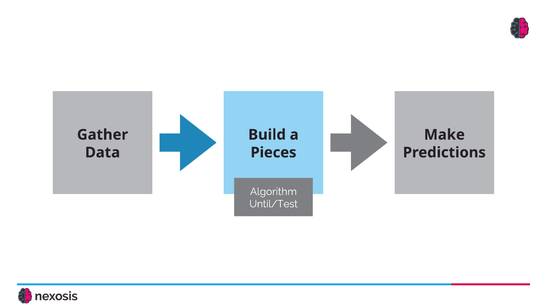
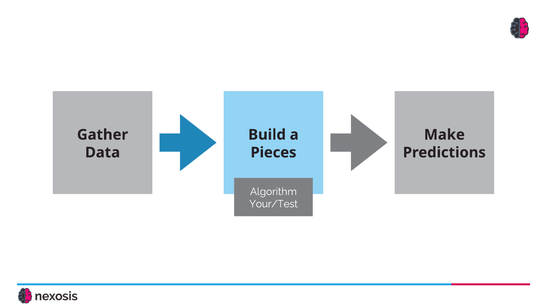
Until/Test: Until/Test -> Your/Test
